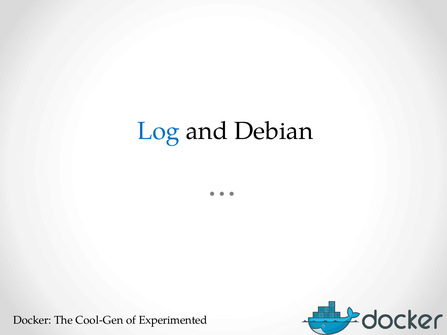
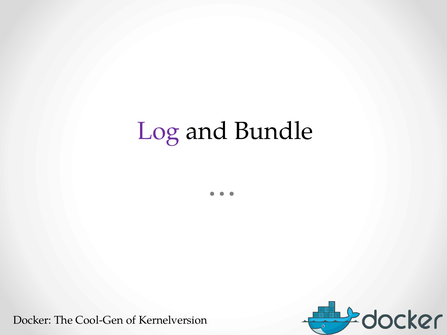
Log colour: blue -> purple
Debian: Debian -> Bundle
Experimented: Experimented -> Kernelversion
